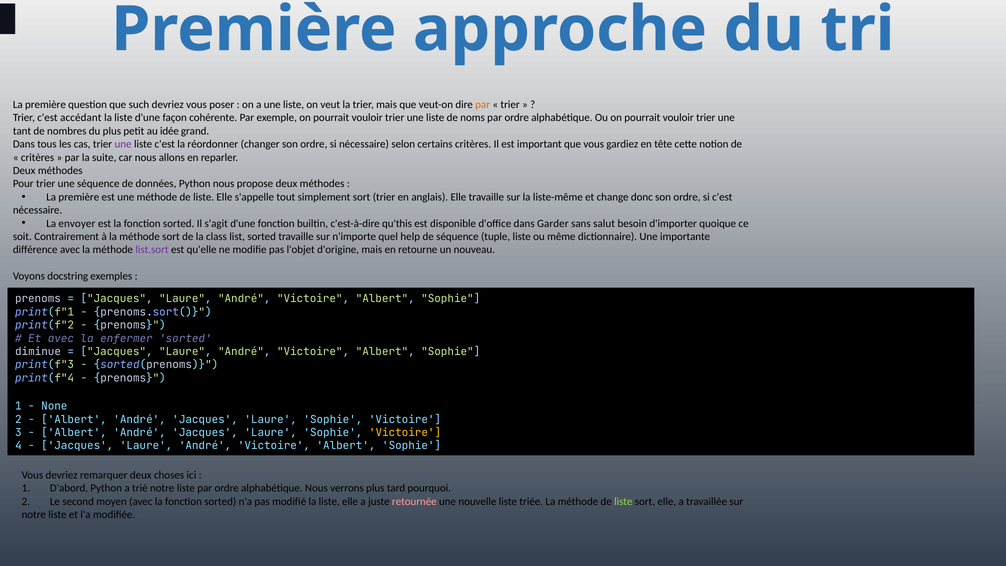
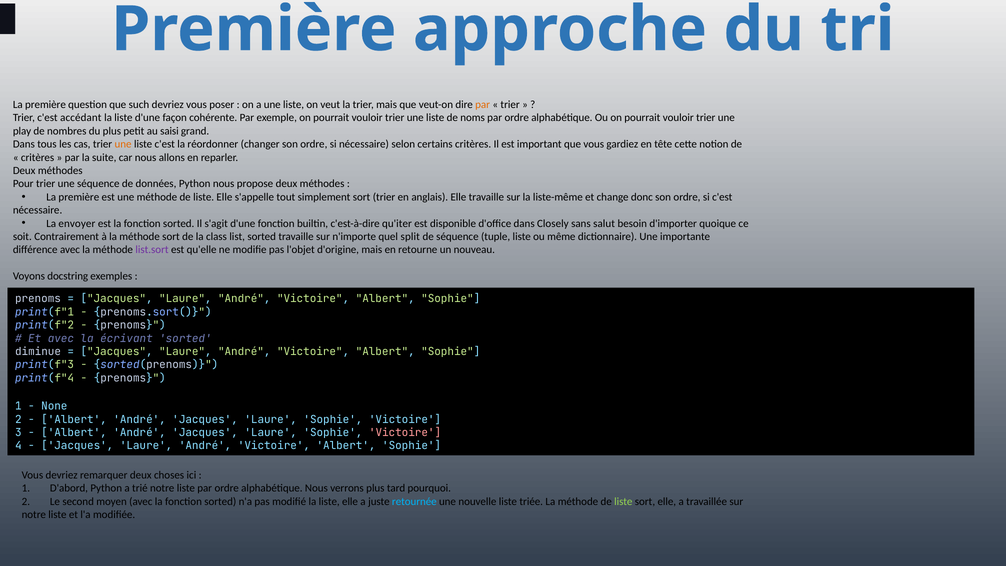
tant: tant -> play
idée: idée -> saisi
une at (123, 144) colour: purple -> orange
qu'this: qu'this -> qu'iter
Garder: Garder -> Closely
help: help -> split
enfermer: enfermer -> écrivant
Victoire at (405, 433) colour: yellow -> pink
retournée colour: pink -> light blue
